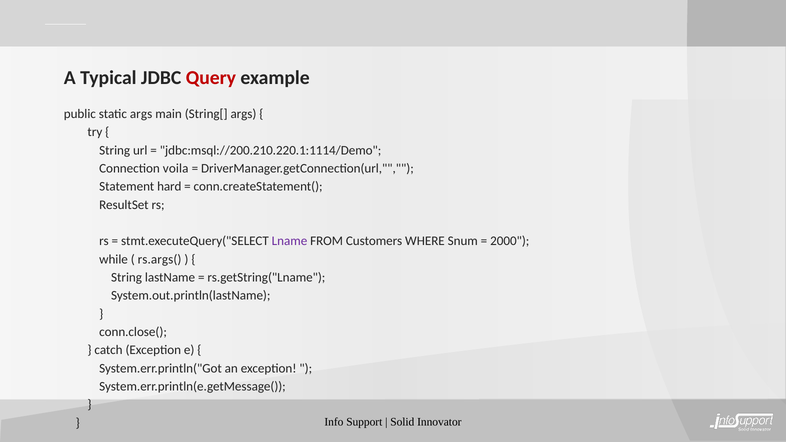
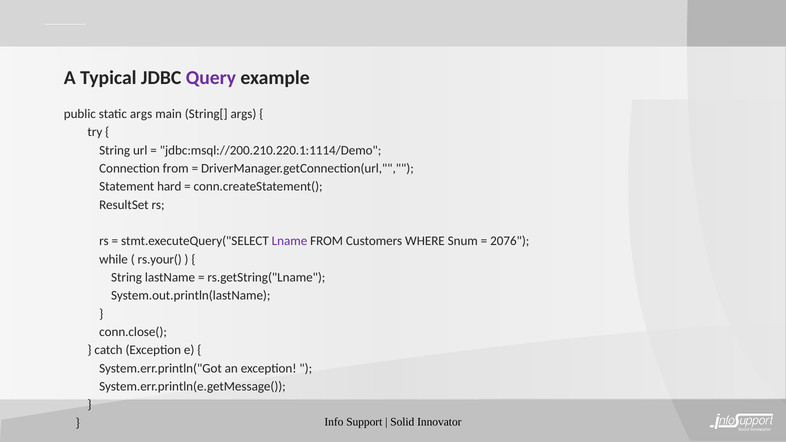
Query colour: red -> purple
Connection voila: voila -> from
2000: 2000 -> 2076
rs.args(: rs.args( -> rs.your(
